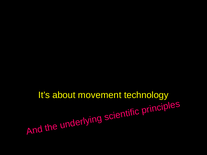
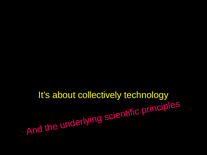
movement: movement -> collectively
